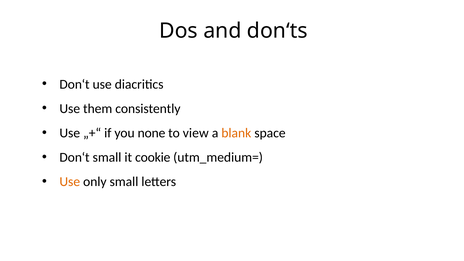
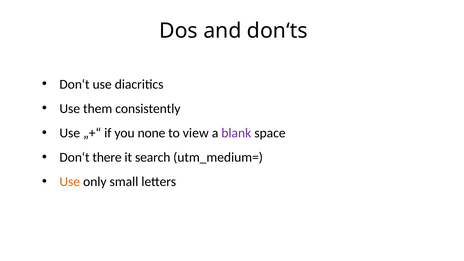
blank colour: orange -> purple
Don‘t small: small -> there
cookie: cookie -> search
